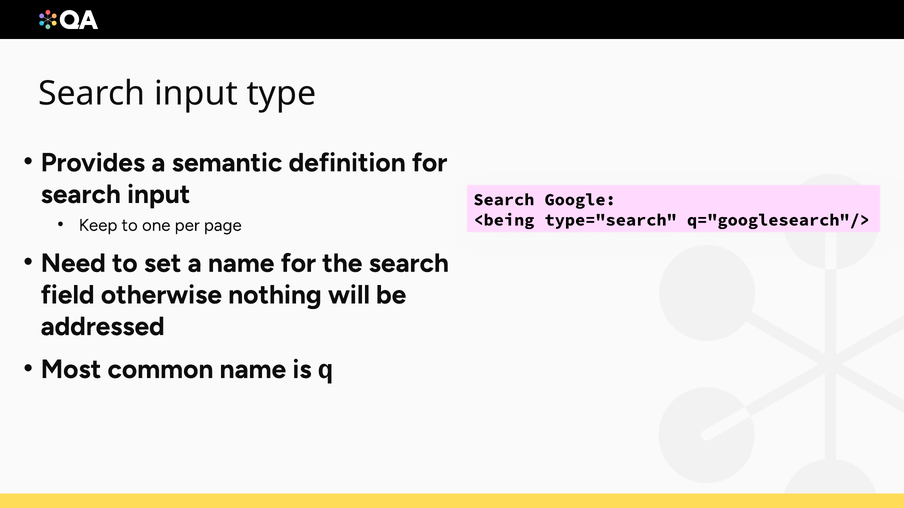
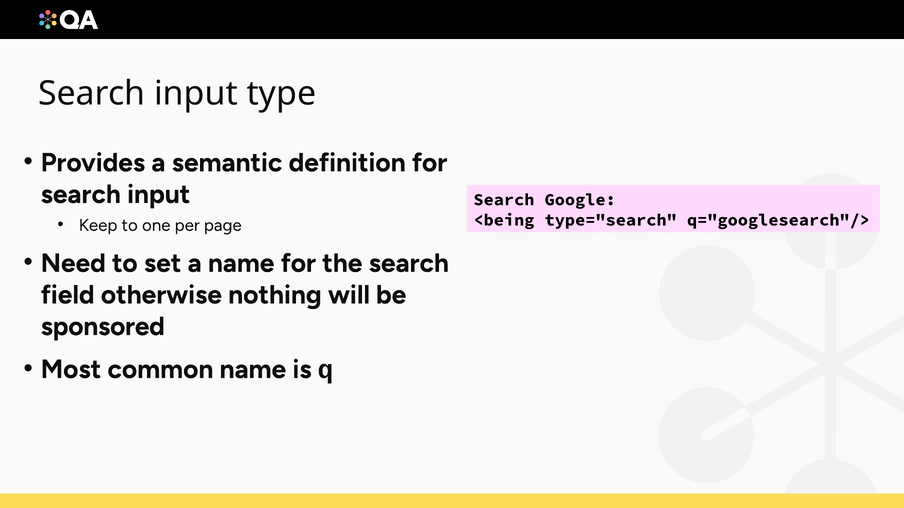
addressed: addressed -> sponsored
